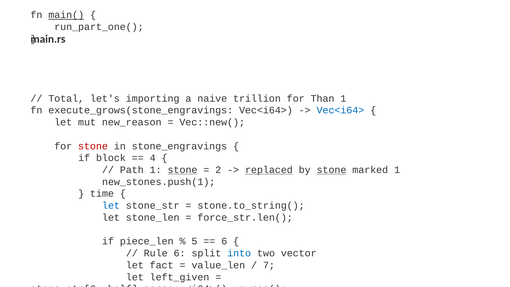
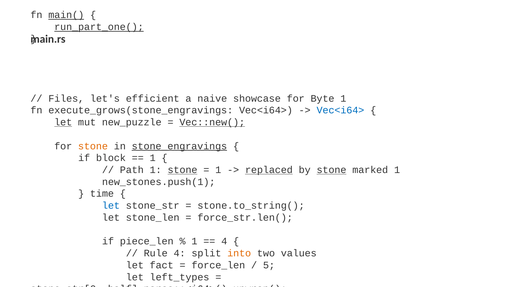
run_part_one( at (99, 27) underline: none -> present
Total: Total -> Files
importing: importing -> efficient
trillion: trillion -> showcase
Than: Than -> Byte
let at (63, 122) underline: none -> present
new_reason: new_reason -> new_puzzle
Vec::new( at (212, 122) underline: none -> present
stone at (93, 146) colour: red -> orange
stone_engravings at (179, 146) underline: none -> present
4 at (153, 158): 4 -> 1
2 at (218, 170): 2 -> 1
5 at (194, 241): 5 -> 1
6 at (224, 241): 6 -> 4
Rule 6: 6 -> 4
into colour: blue -> orange
vector: vector -> values
value_len: value_len -> force_len
7: 7 -> 5
left_given: left_given -> left_types
